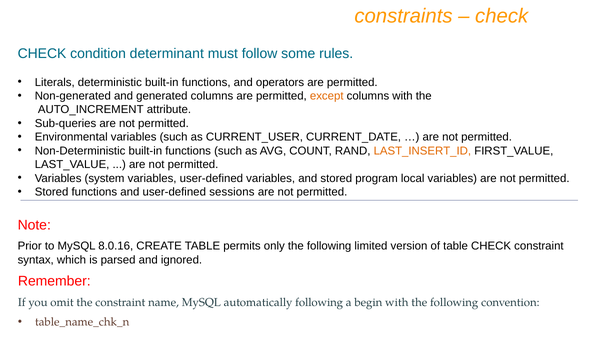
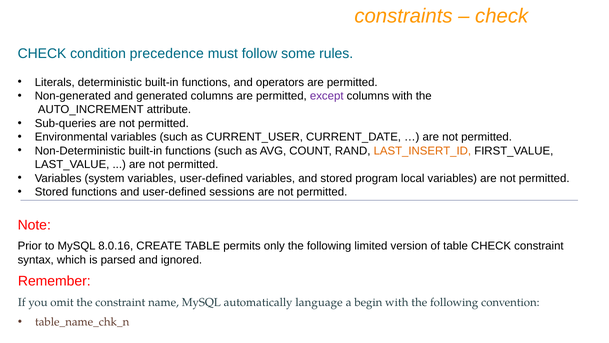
determinant: determinant -> precedence
except colour: orange -> purple
automatically following: following -> language
